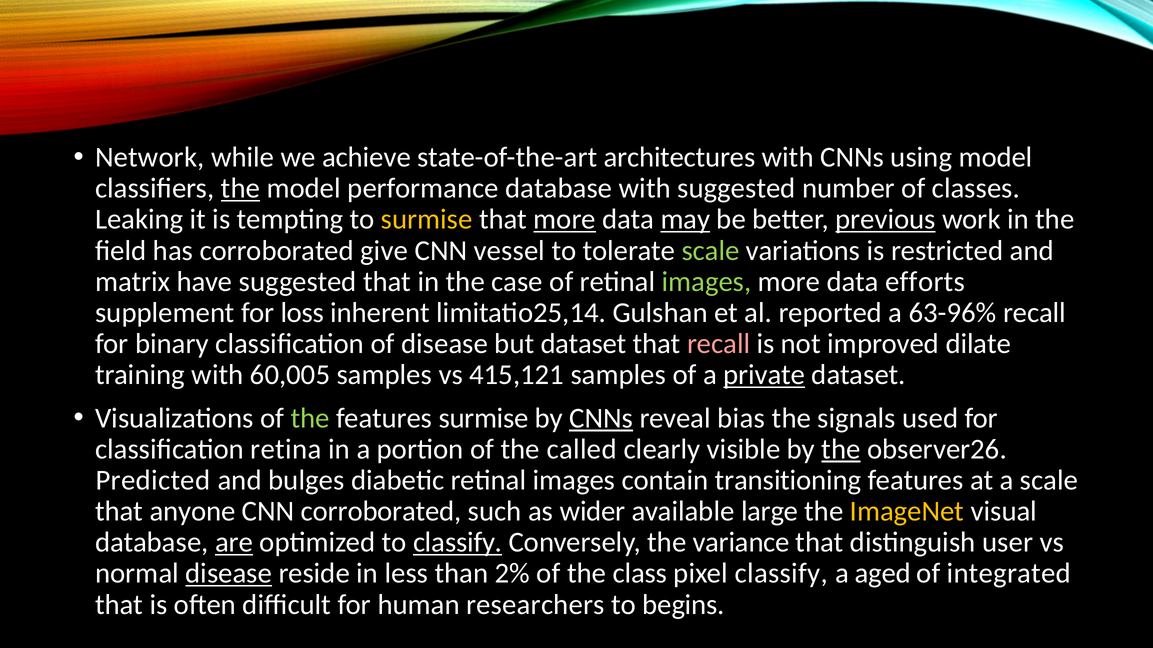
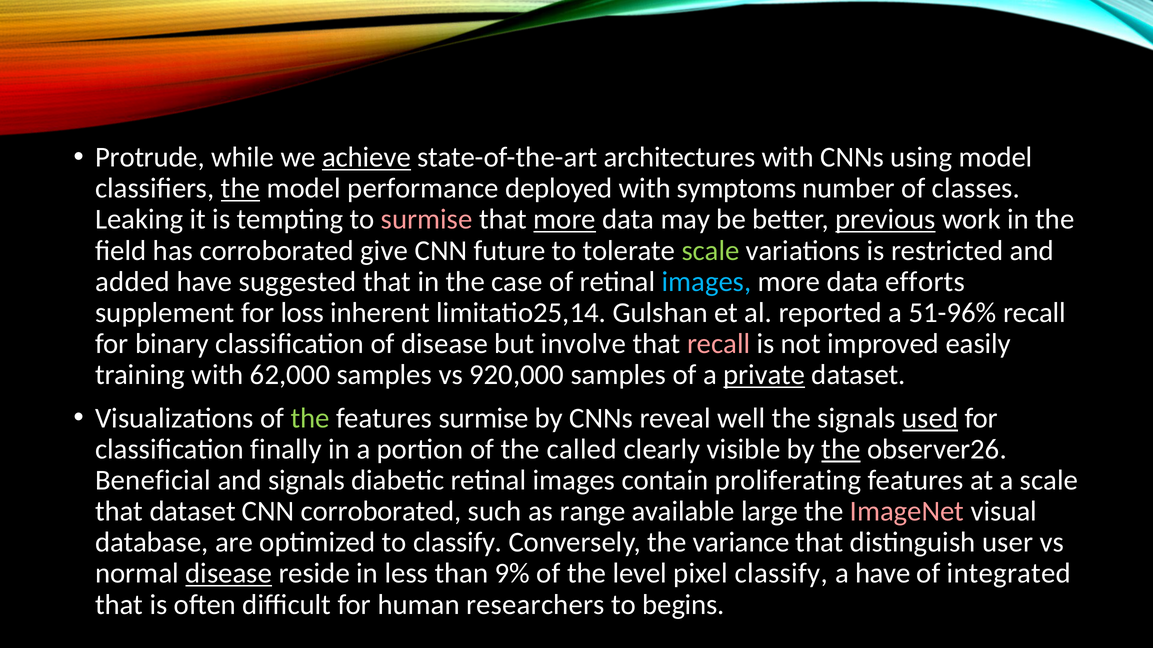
Network: Network -> Protrude
achieve underline: none -> present
performance database: database -> deployed
with suggested: suggested -> symptoms
surmise at (427, 220) colour: yellow -> pink
may underline: present -> none
vessel: vessel -> future
matrix: matrix -> added
images at (707, 282) colour: light green -> light blue
63-96%: 63-96% -> 51-96%
but dataset: dataset -> involve
dilate: dilate -> easily
60,005: 60,005 -> 62,000
415,121: 415,121 -> 920,000
CNNs at (601, 418) underline: present -> none
bias: bias -> well
used underline: none -> present
retina: retina -> finally
Predicted: Predicted -> Beneficial
and bulges: bulges -> signals
transitioning: transitioning -> proliferating
that anyone: anyone -> dataset
wider: wider -> range
ImageNet colour: yellow -> pink
are underline: present -> none
classify at (458, 543) underline: present -> none
2%: 2% -> 9%
class: class -> level
a aged: aged -> have
